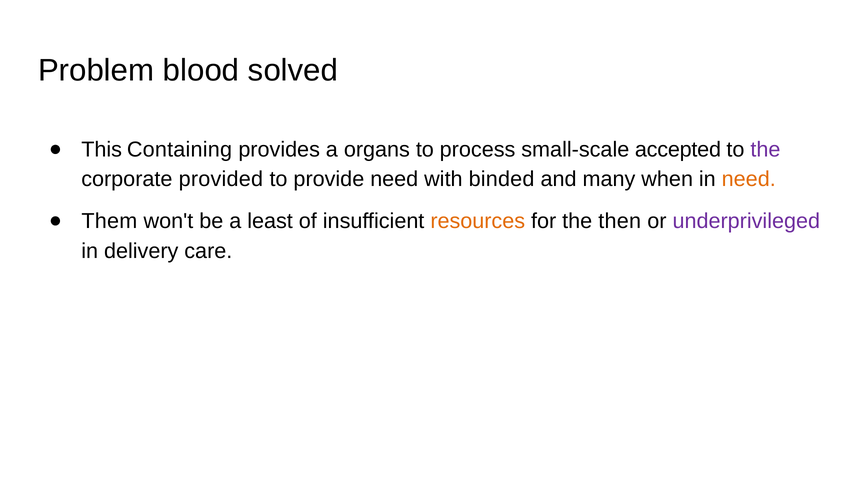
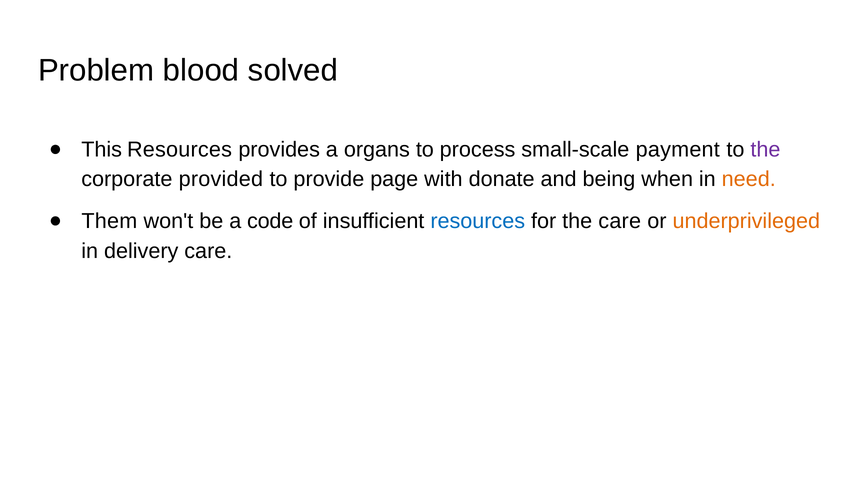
This Containing: Containing -> Resources
accepted: accepted -> payment
provide need: need -> page
binded: binded -> donate
many: many -> being
least: least -> code
resources at (478, 221) colour: orange -> blue
the then: then -> care
underprivileged colour: purple -> orange
